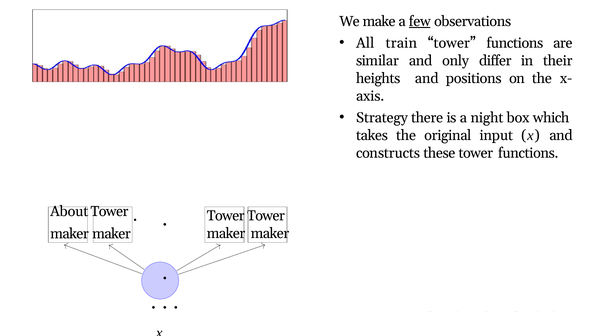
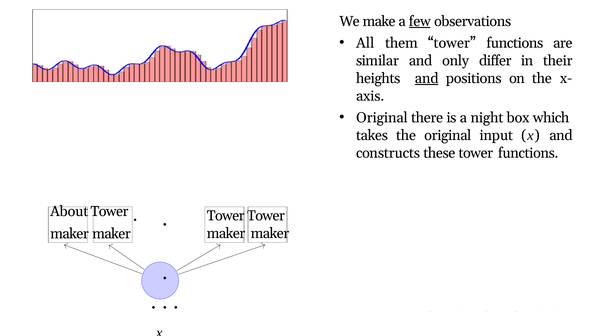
train: train -> them
and at (427, 78) underline: none -> present
Strategy at (382, 118): Strategy -> Original
